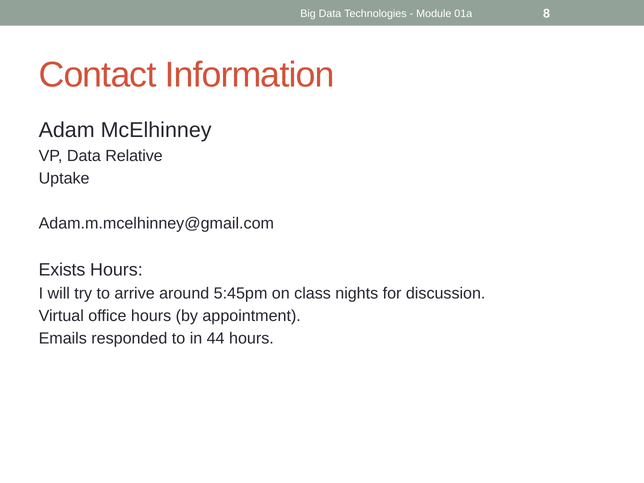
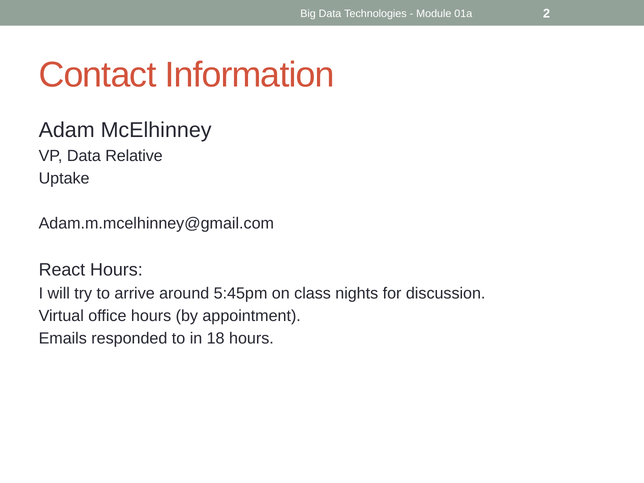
8: 8 -> 2
Exists: Exists -> React
44: 44 -> 18
